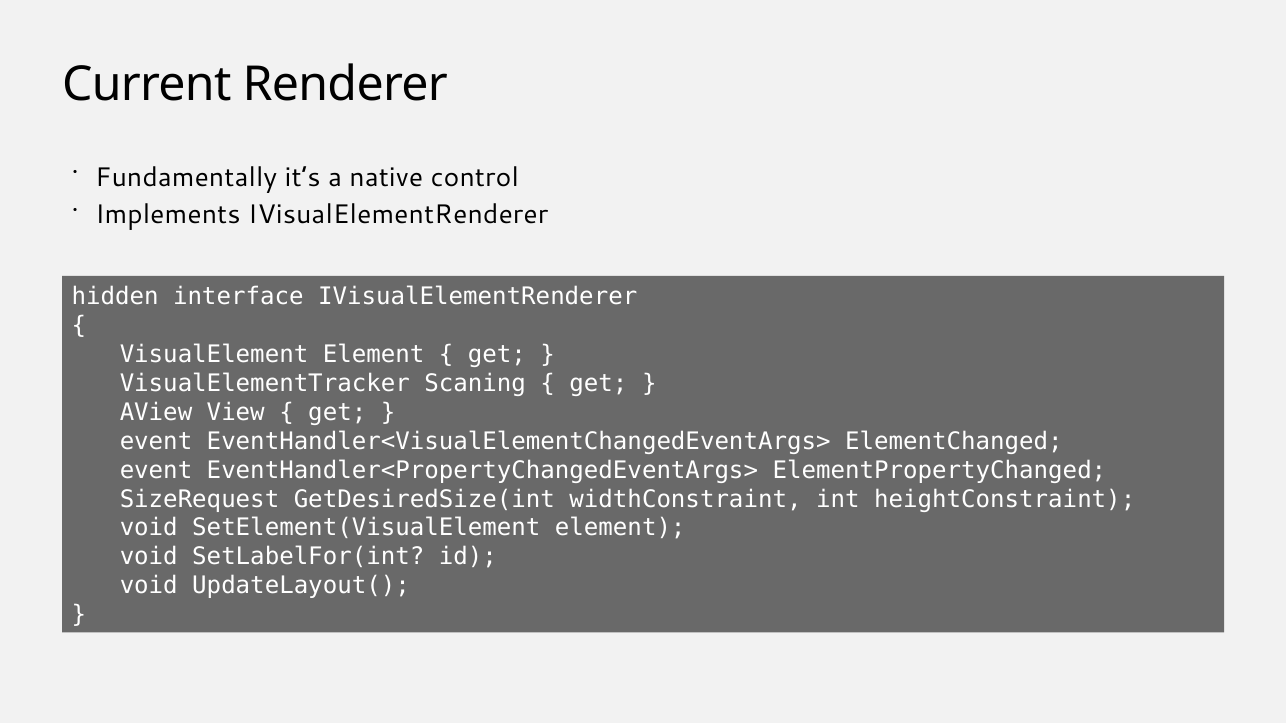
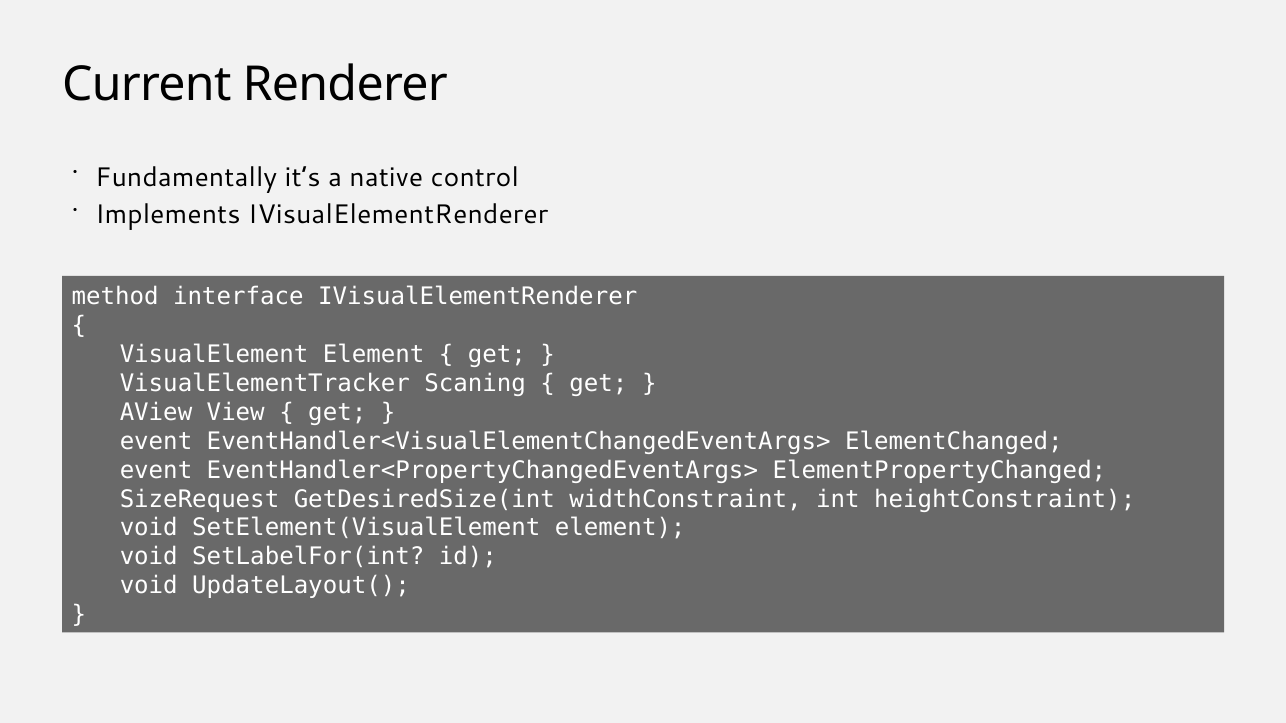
hidden: hidden -> method
